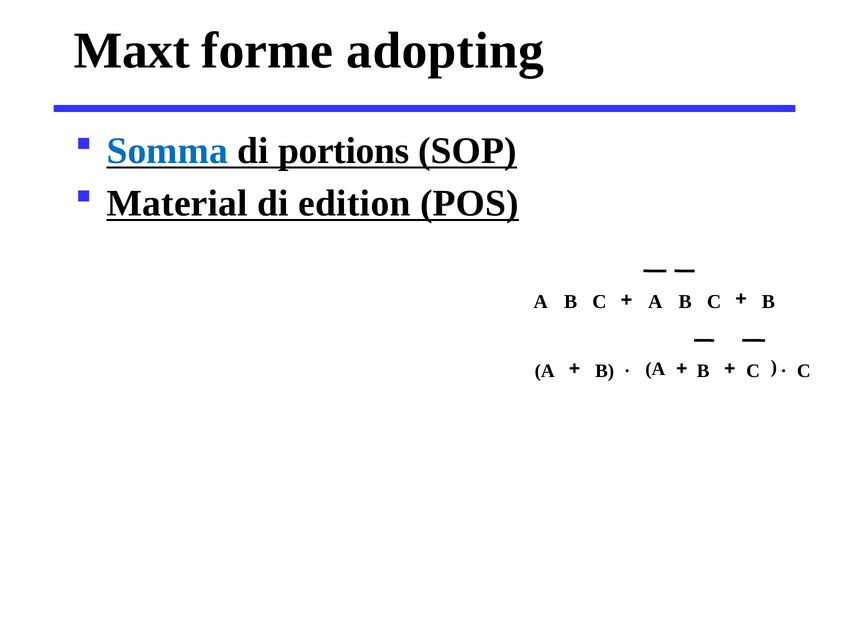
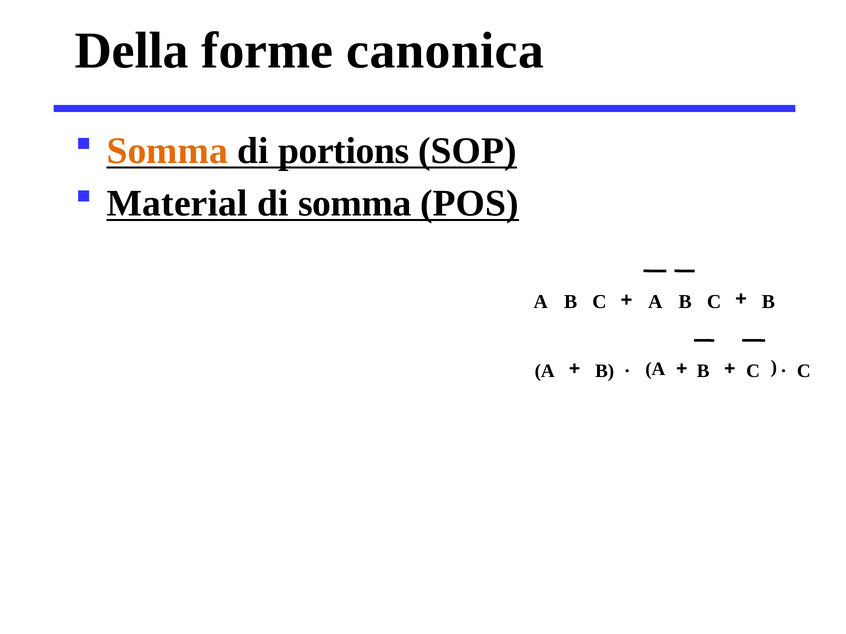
Maxt: Maxt -> Della
adopting: adopting -> canonica
Somma at (167, 151) colour: blue -> orange
di edition: edition -> somma
